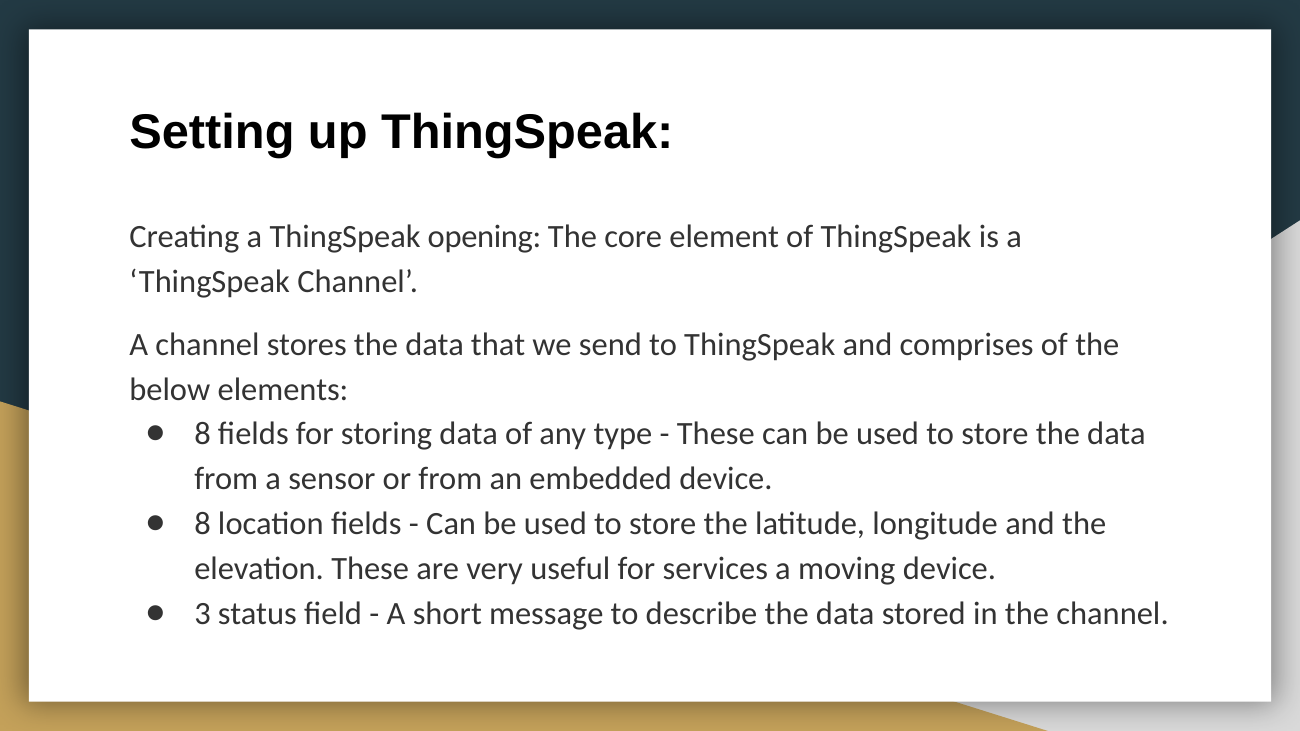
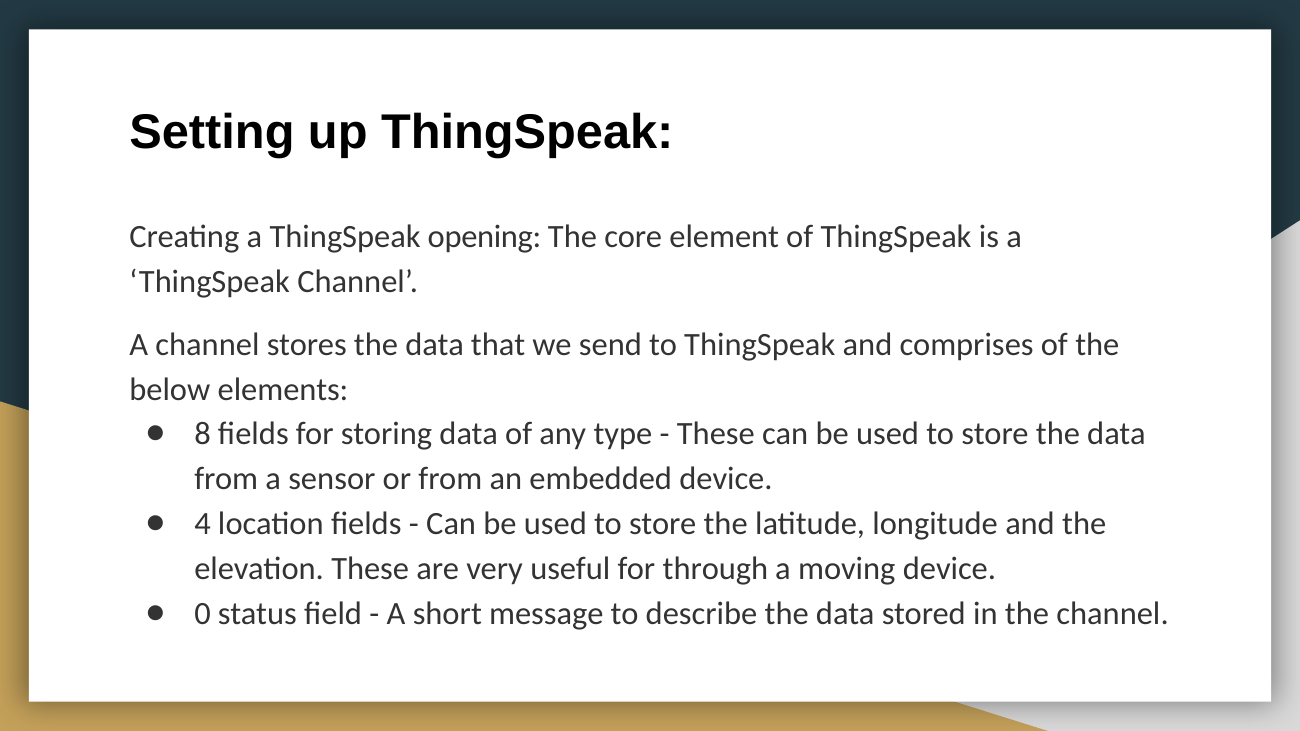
8 at (203, 524): 8 -> 4
services: services -> through
3: 3 -> 0
